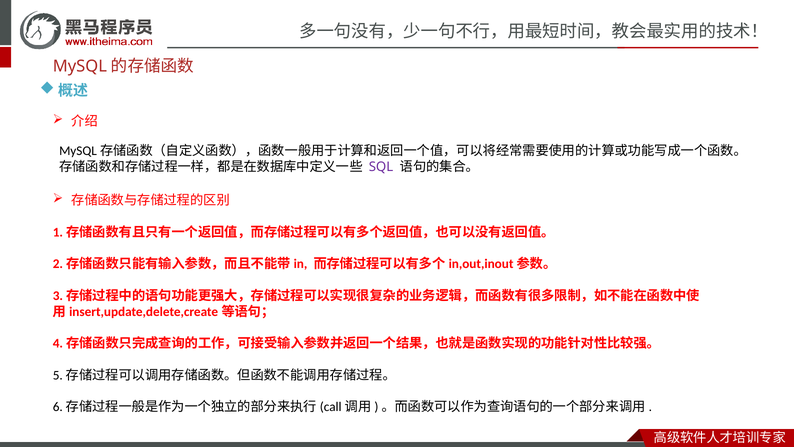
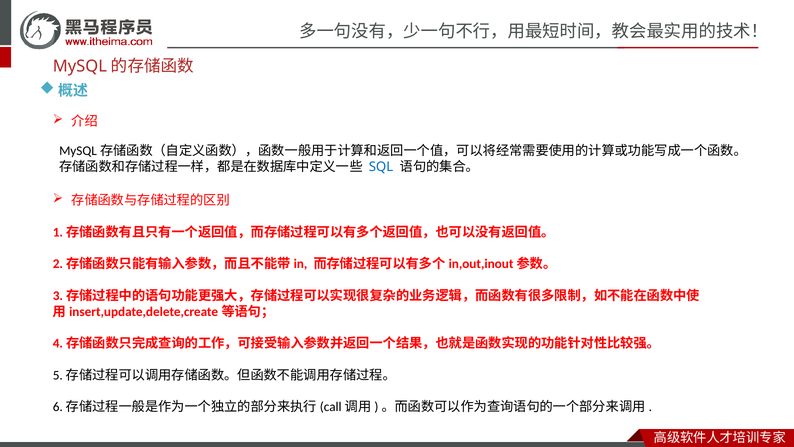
SQL colour: purple -> blue
